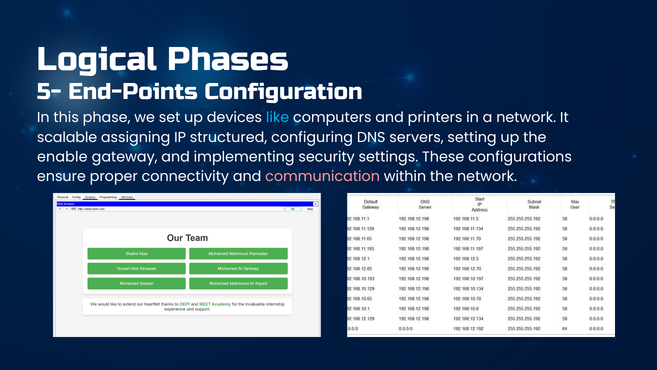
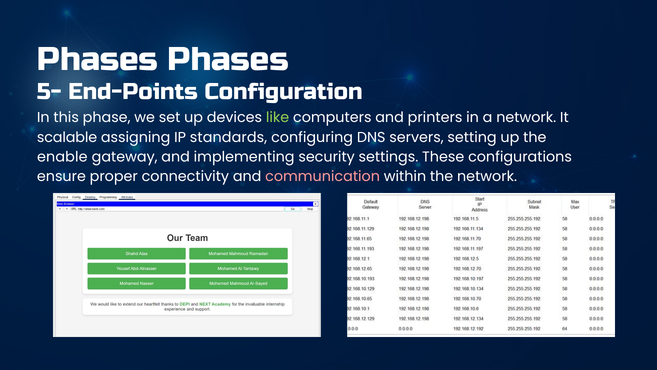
Logical at (97, 59): Logical -> Phases
like colour: light blue -> light green
structured: structured -> standards
